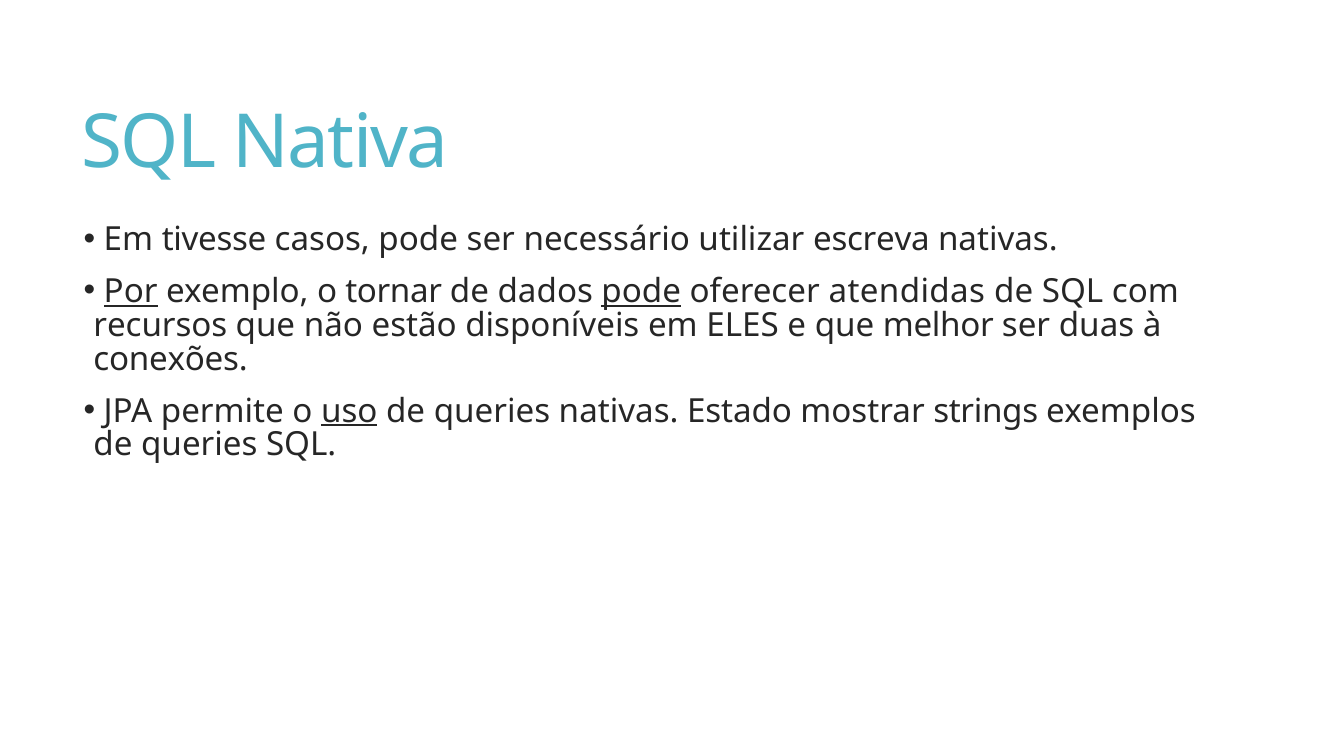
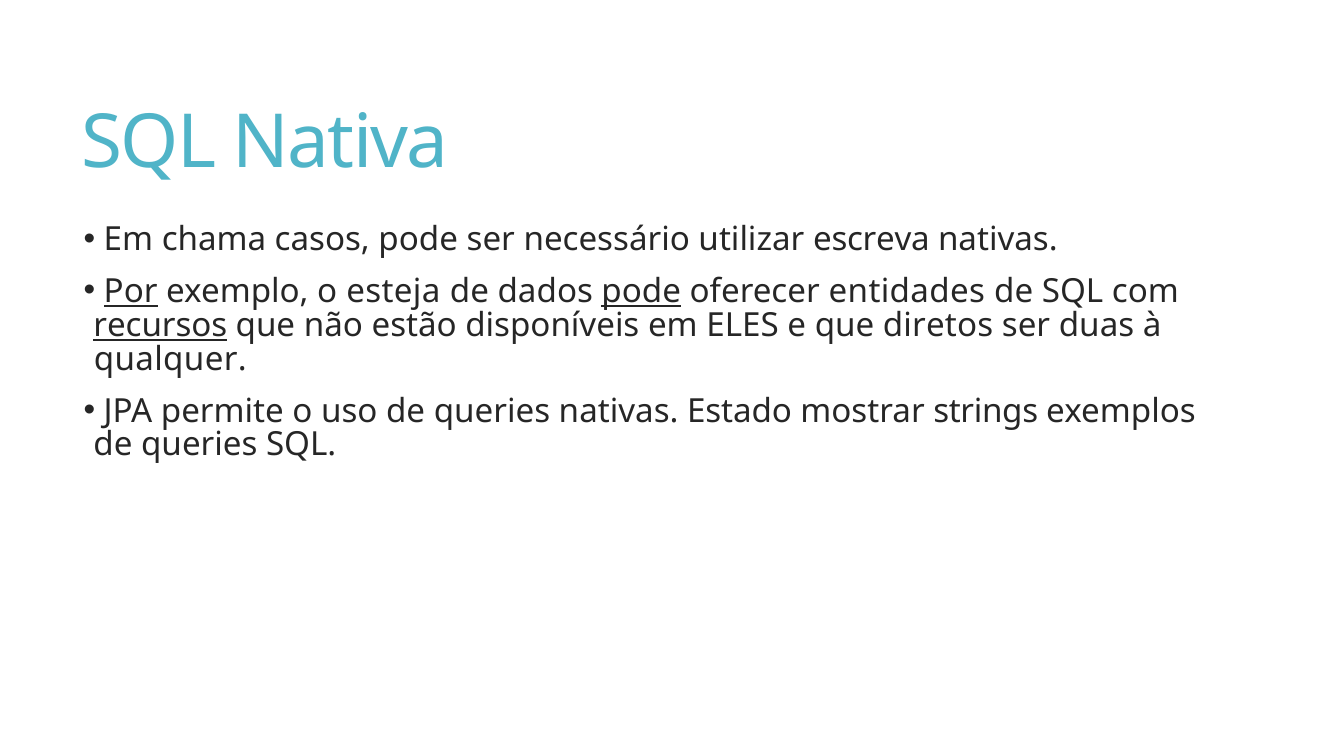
tivesse: tivesse -> chama
tornar: tornar -> esteja
atendidas: atendidas -> entidades
recursos underline: none -> present
melhor: melhor -> diretos
conexões: conexões -> qualquer
uso underline: present -> none
